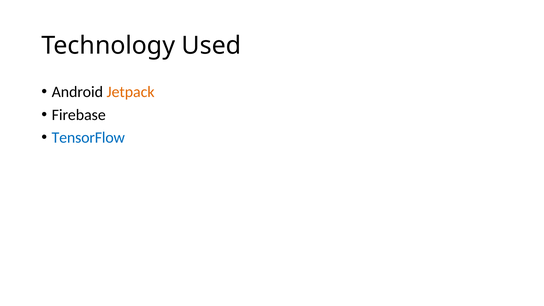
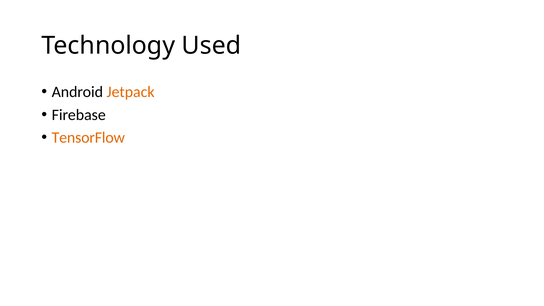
TensorFlow colour: blue -> orange
